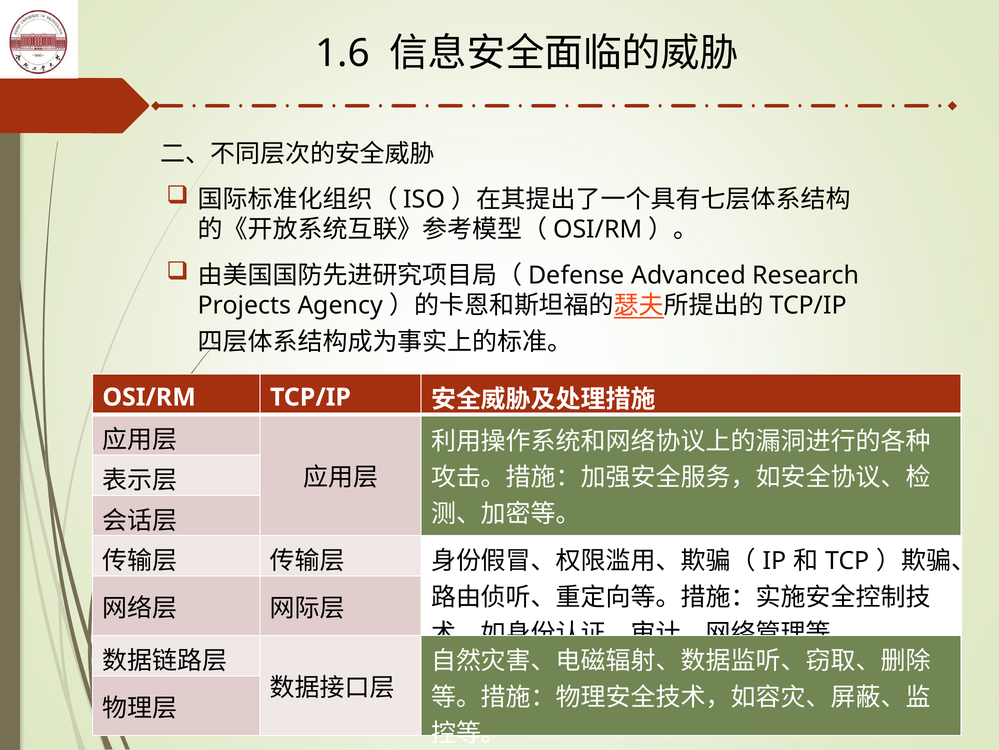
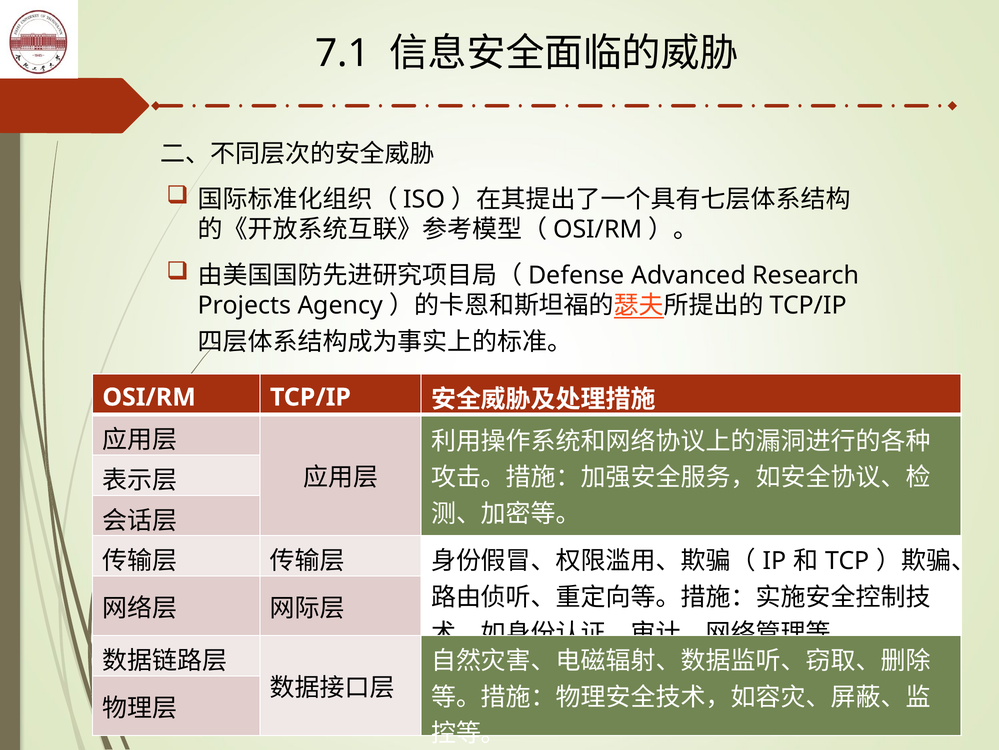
1.6: 1.6 -> 7.1
